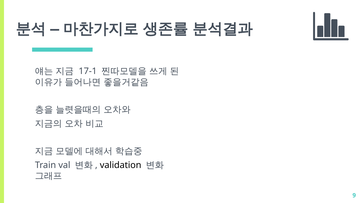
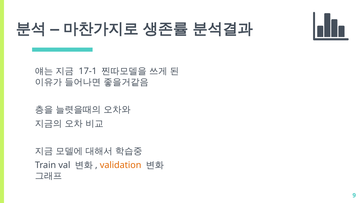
validation colour: black -> orange
